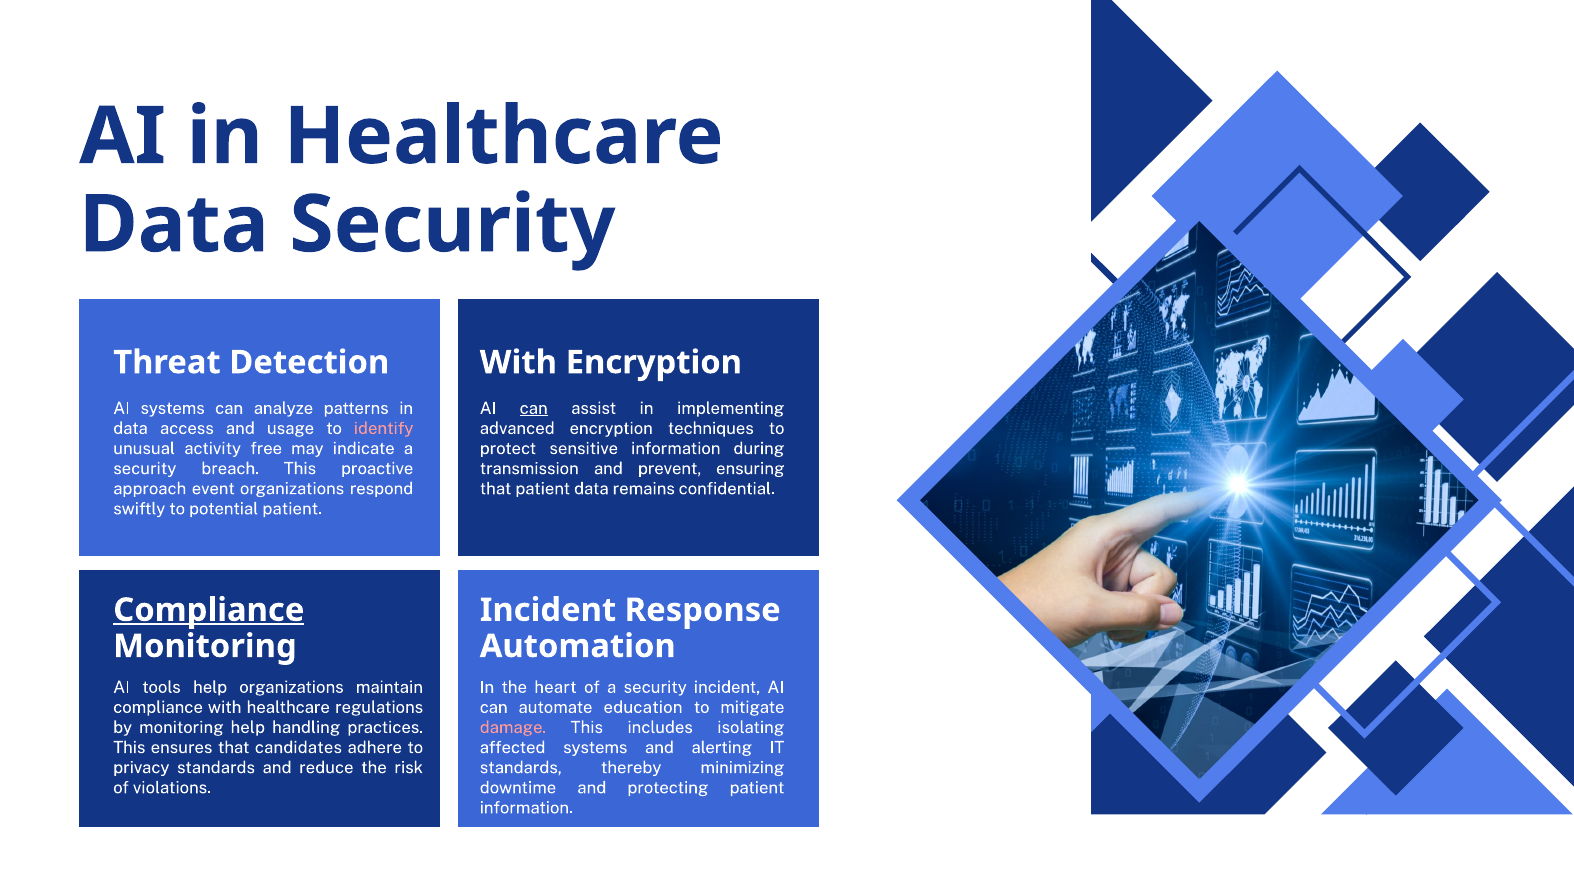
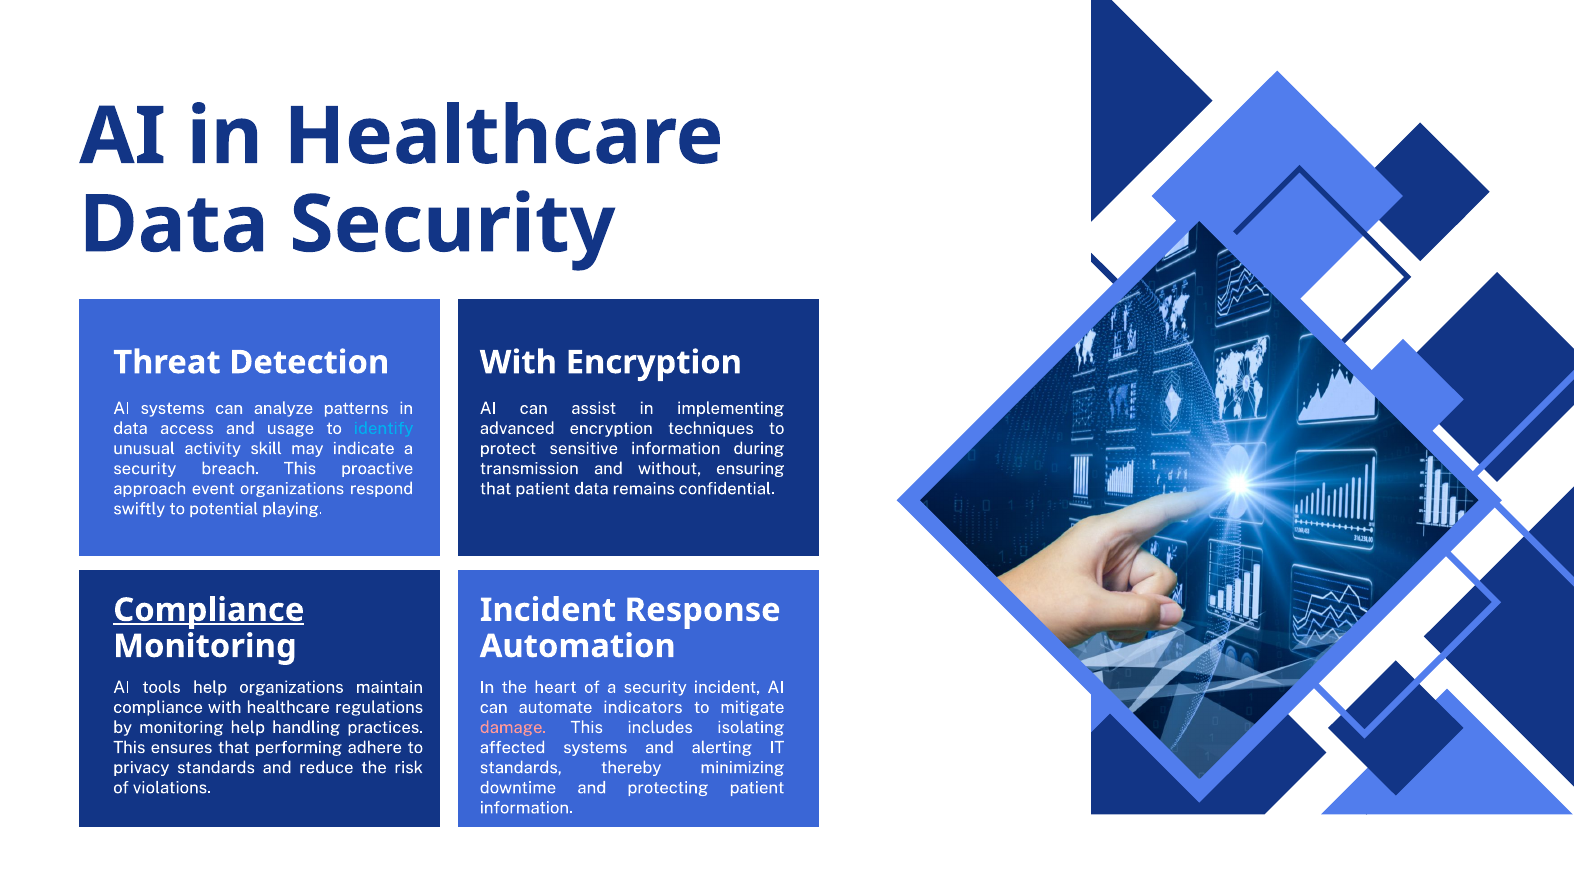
can at (534, 408) underline: present -> none
identify colour: pink -> light blue
free: free -> skill
prevent: prevent -> without
potential patient: patient -> playing
education: education -> indicators
candidates: candidates -> performing
